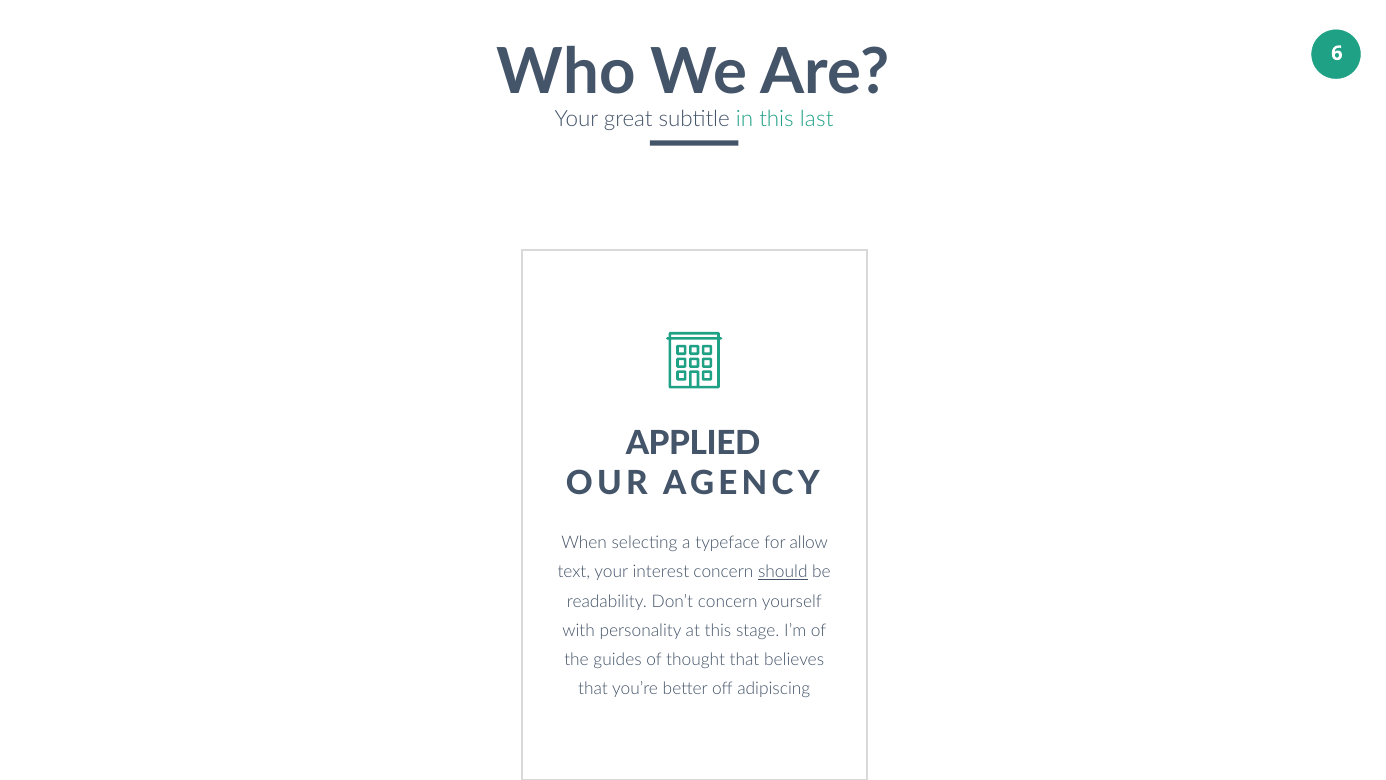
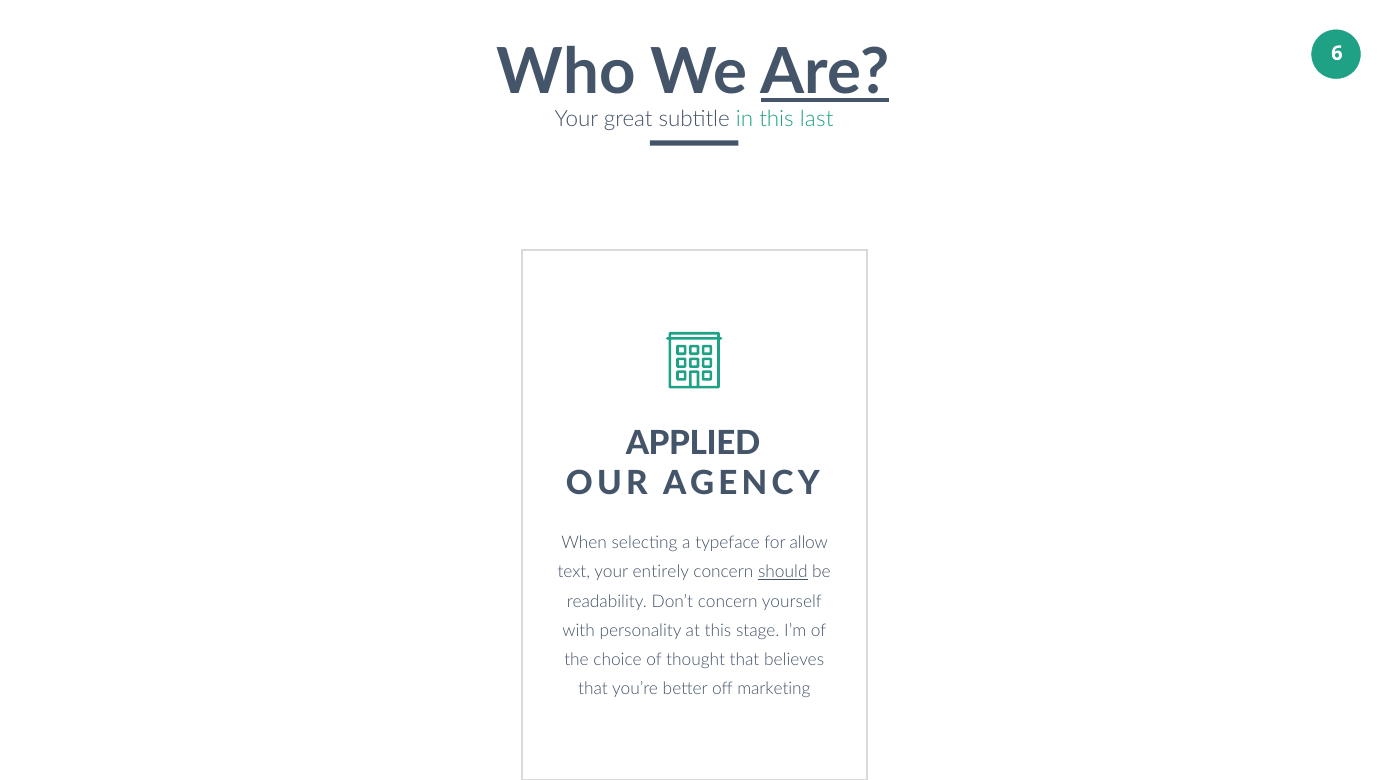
Are underline: none -> present
interest: interest -> entirely
guides: guides -> choice
adipiscing: adipiscing -> marketing
